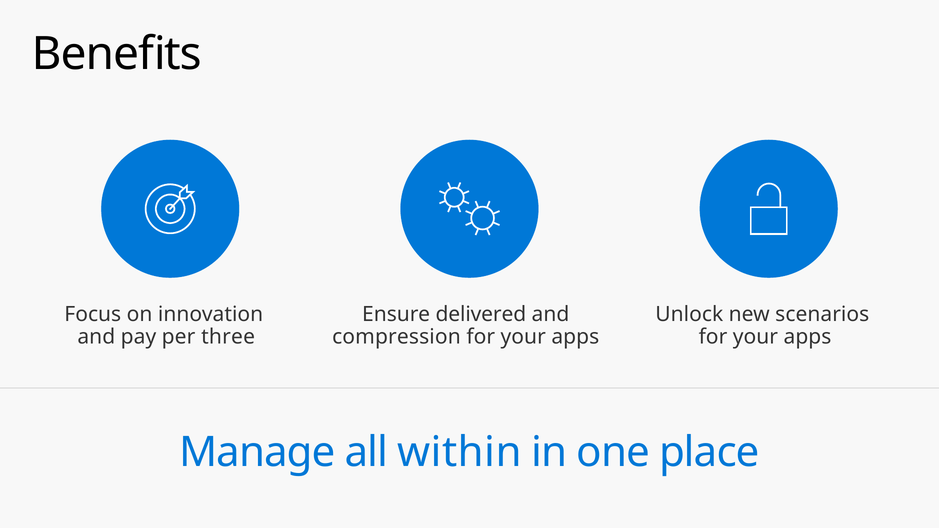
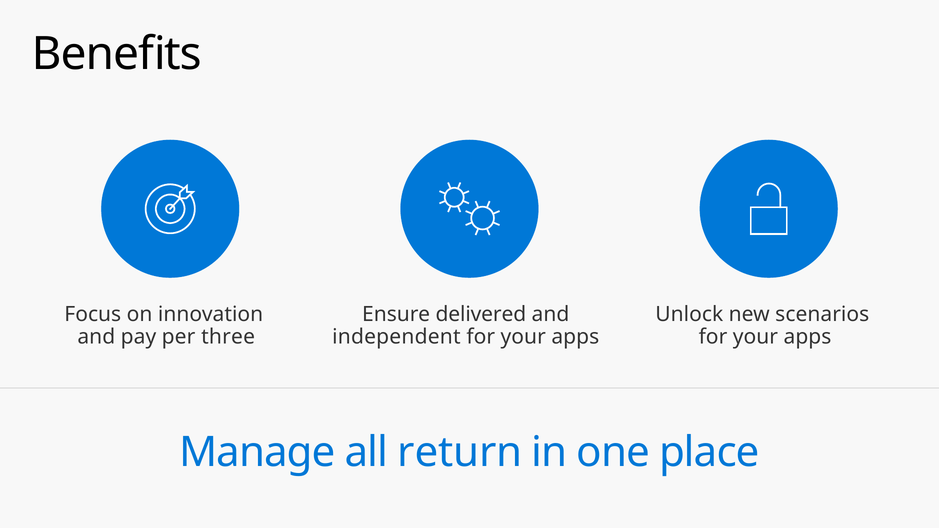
compression: compression -> independent
within: within -> return
